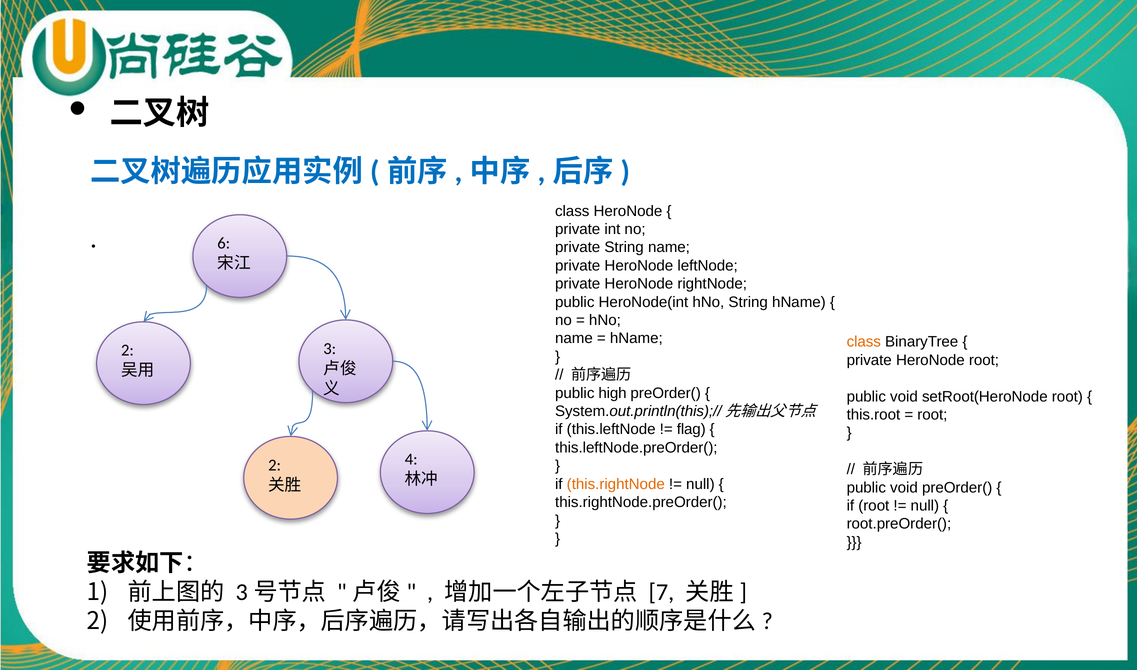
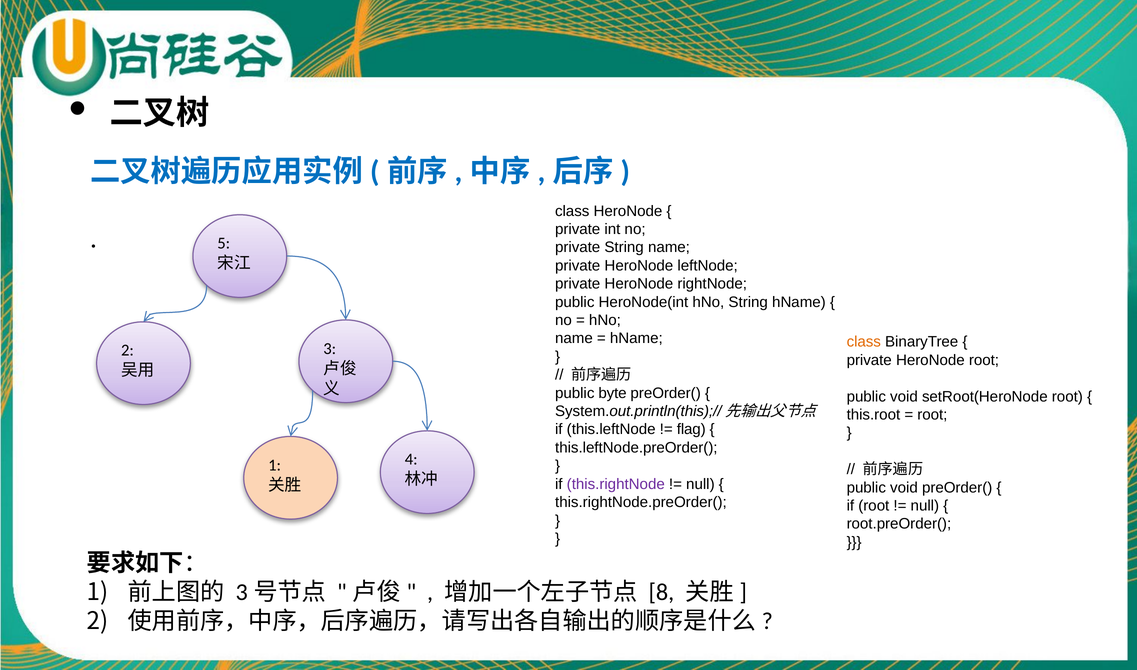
6: 6 -> 5
high: high -> byte
2 at (275, 465): 2 -> 1
this.rightNode colour: orange -> purple
7: 7 -> 8
